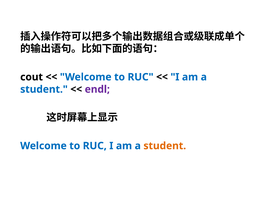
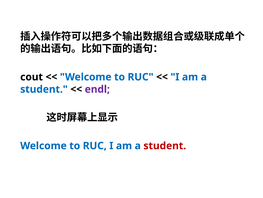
student at (165, 145) colour: orange -> red
